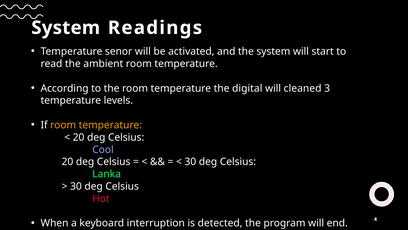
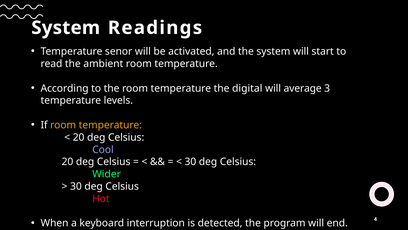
cleaned: cleaned -> average
Lanka: Lanka -> Wider
